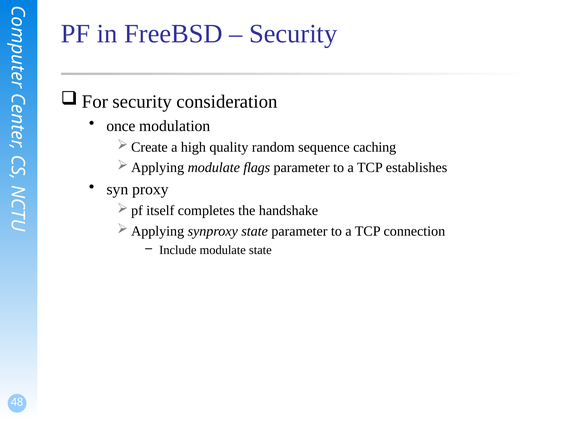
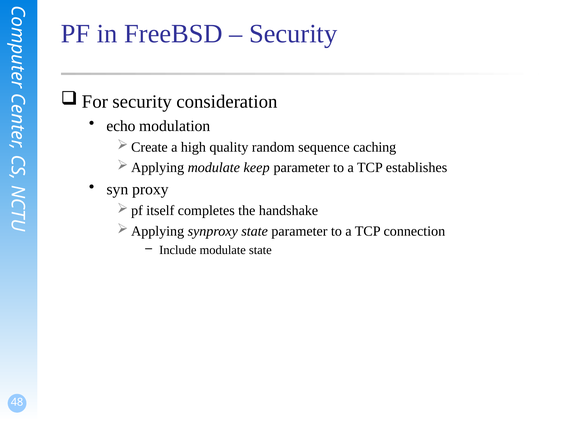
once: once -> echo
flags: flags -> keep
